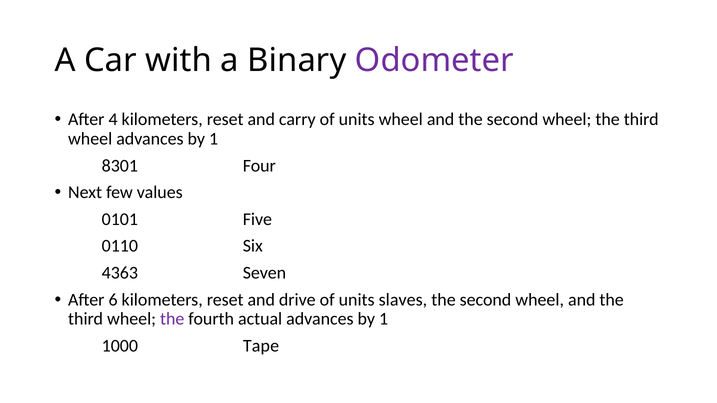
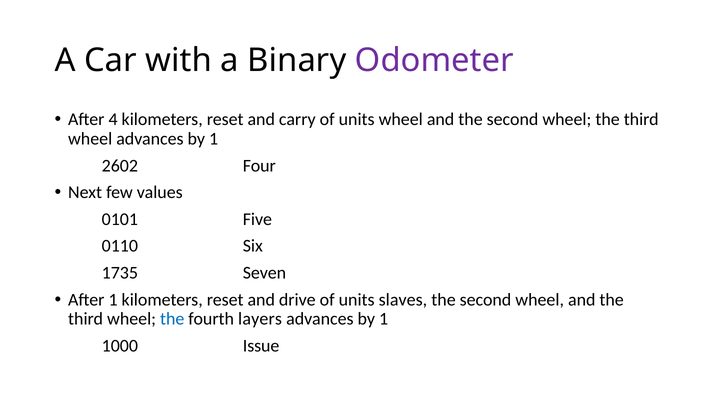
8301: 8301 -> 2602
4363: 4363 -> 1735
After 6: 6 -> 1
the at (172, 319) colour: purple -> blue
actual: actual -> layers
Tape: Tape -> Issue
